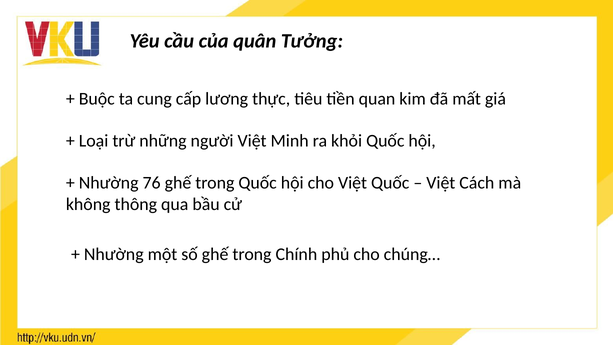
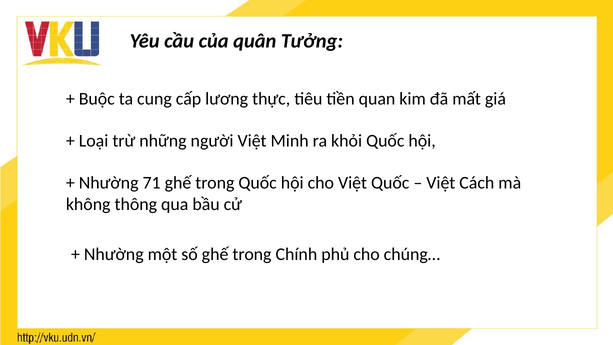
76: 76 -> 71
